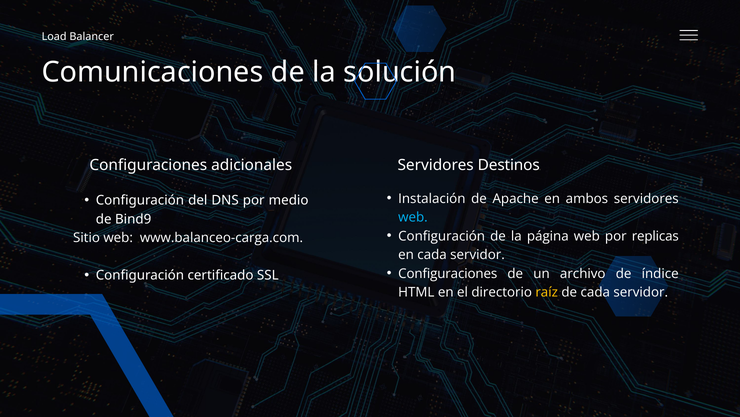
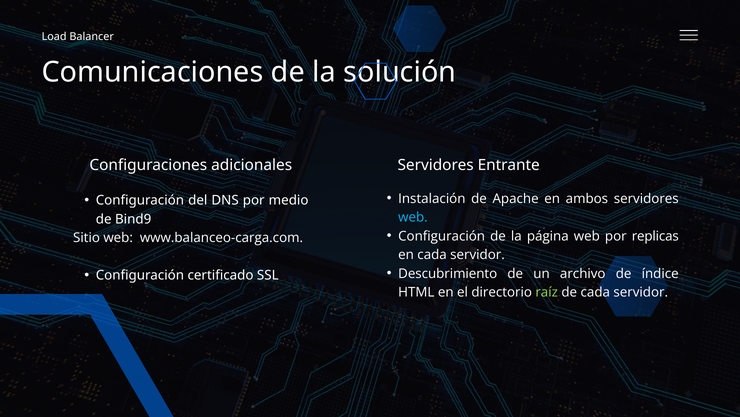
Destinos: Destinos -> Entrante
Configuraciones at (448, 273): Configuraciones -> Descubrimiento
raíz colour: yellow -> light green
